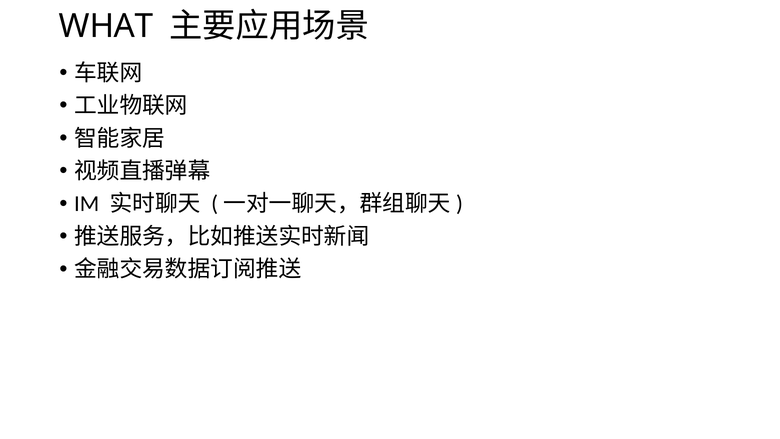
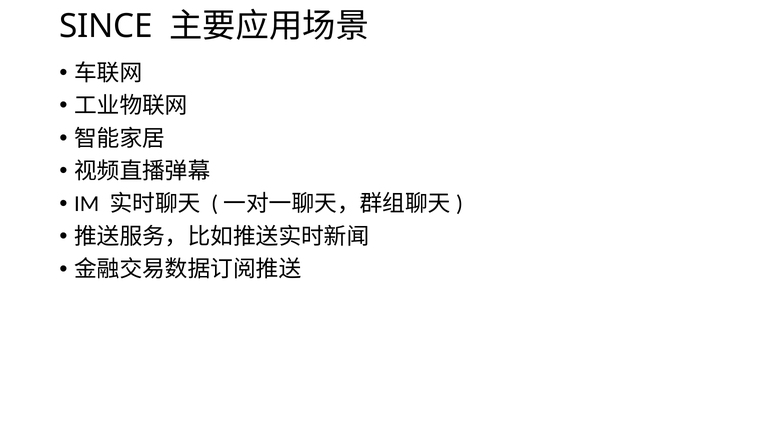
WHAT: WHAT -> SINCE
